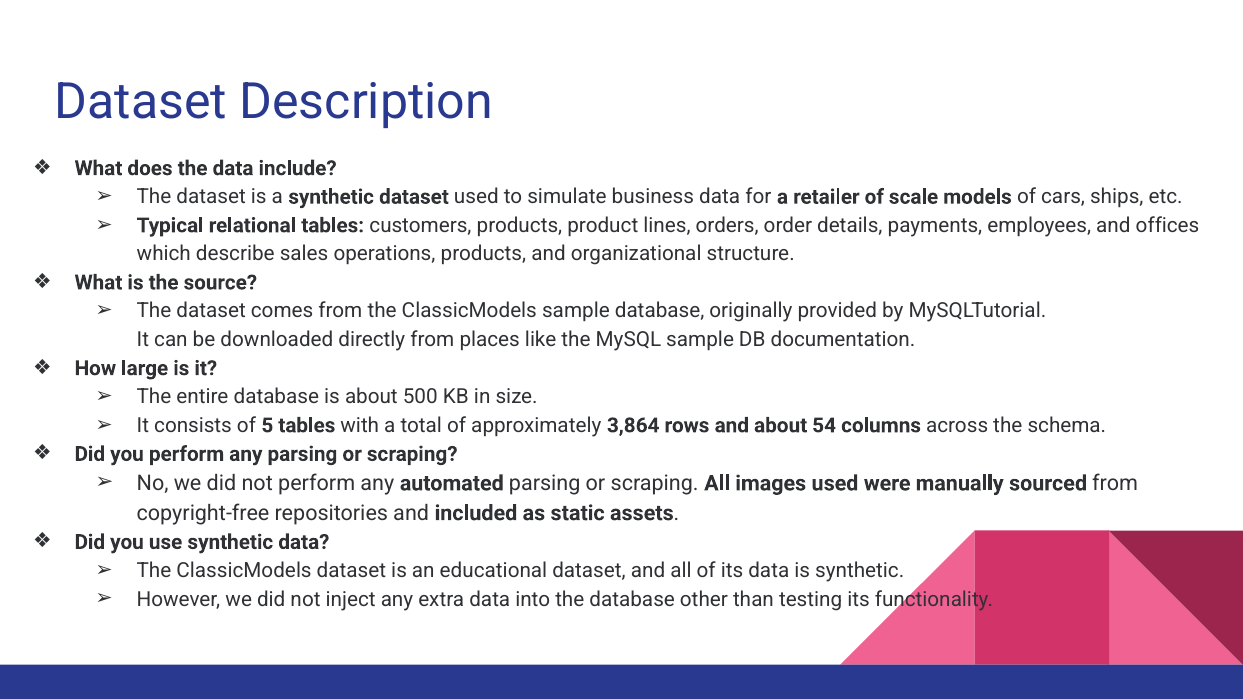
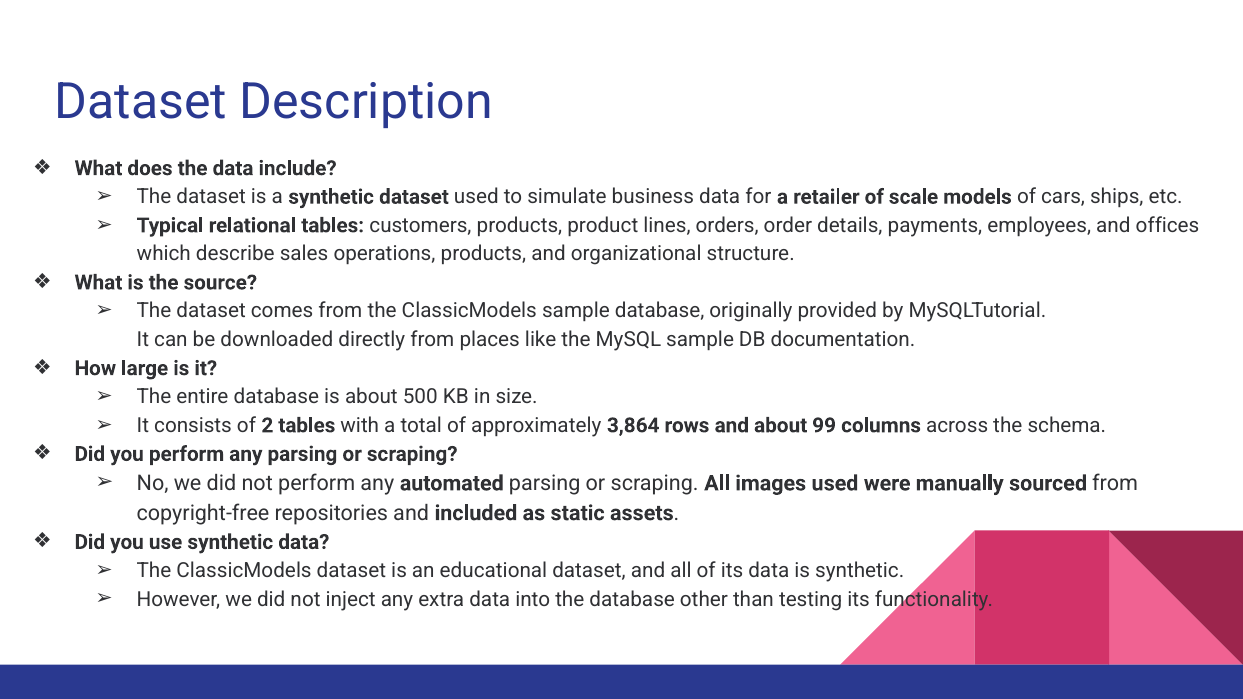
5: 5 -> 2
54: 54 -> 99
